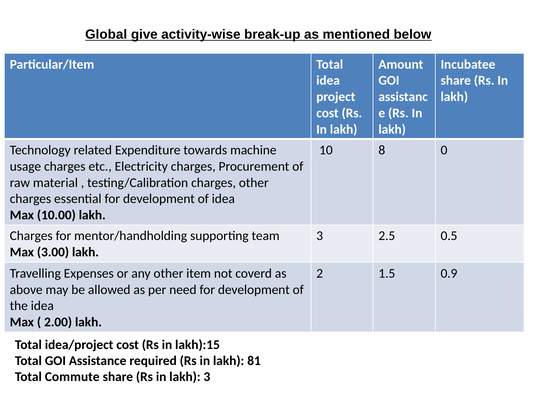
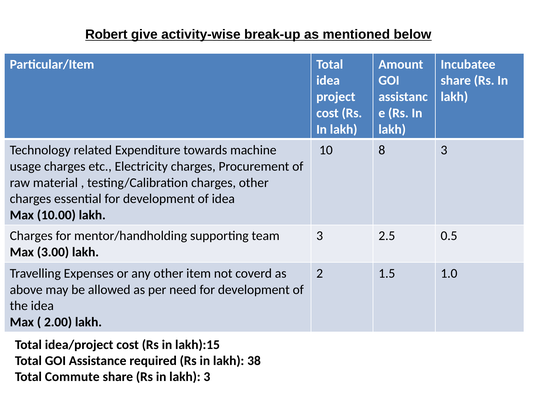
Global: Global -> Robert
8 0: 0 -> 3
0.9: 0.9 -> 1.0
81: 81 -> 38
